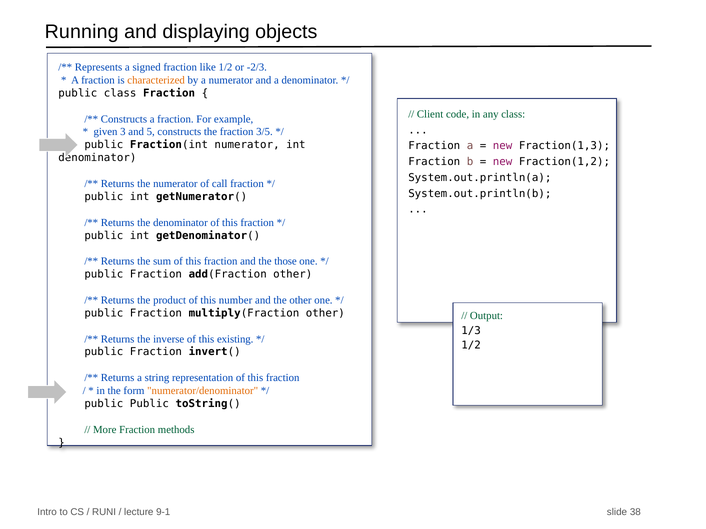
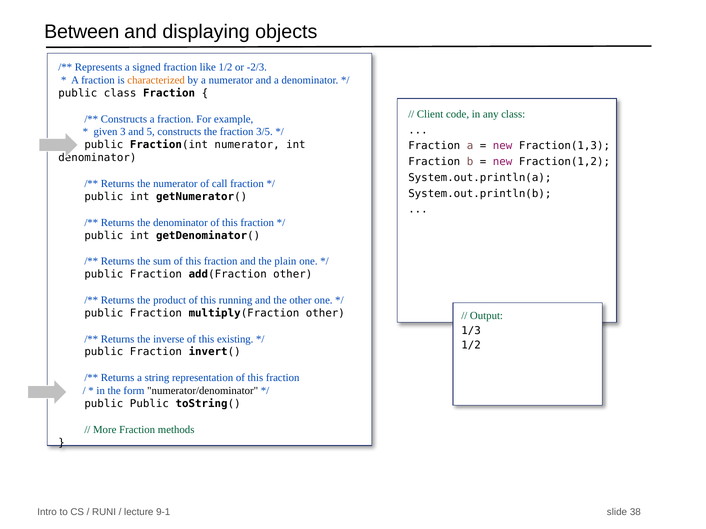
Running: Running -> Between
those: those -> plain
number: number -> running
numerator/denominator colour: orange -> black
